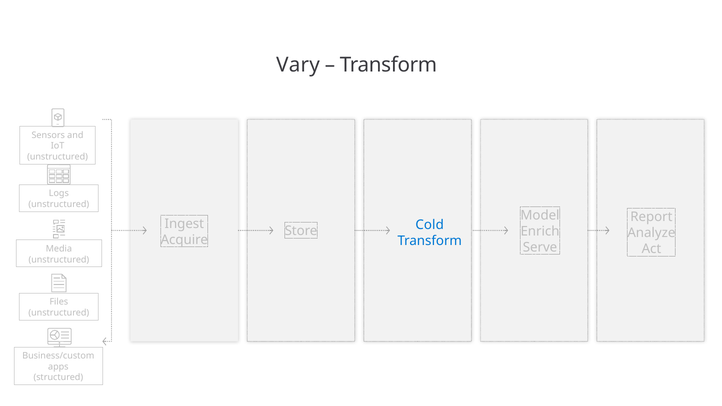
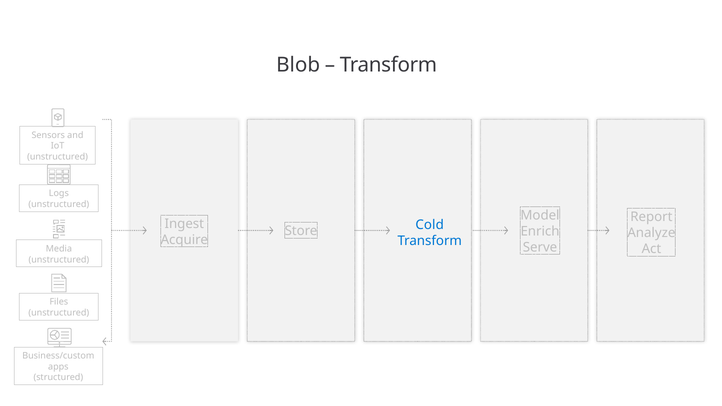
Vary: Vary -> Blob
